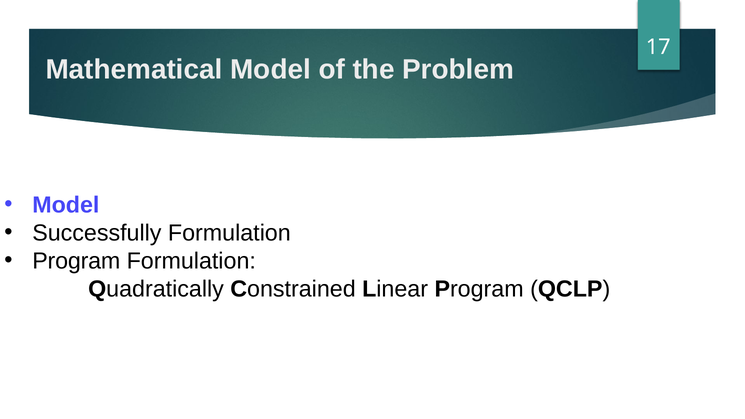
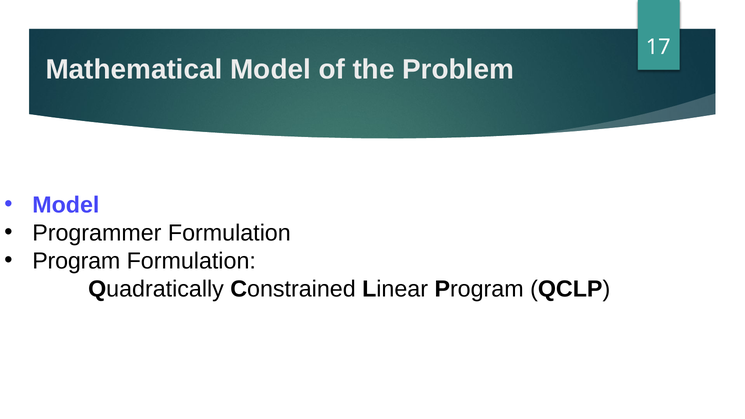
Successfully: Successfully -> Programmer
